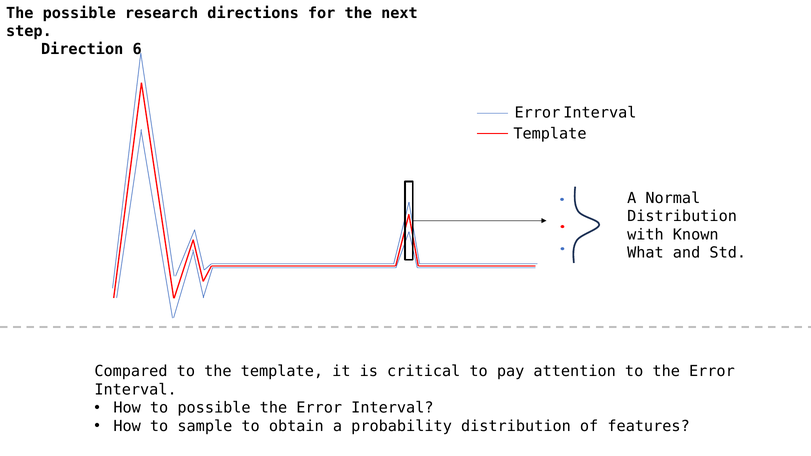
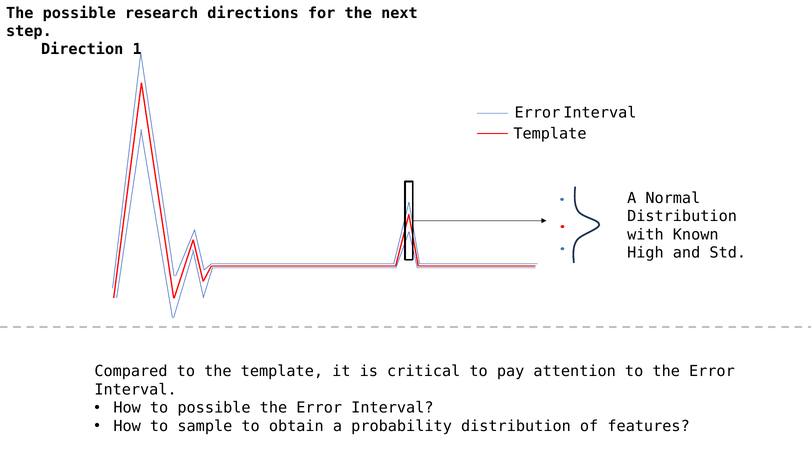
6: 6 -> 1
What: What -> High
